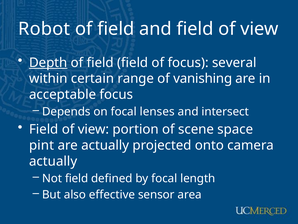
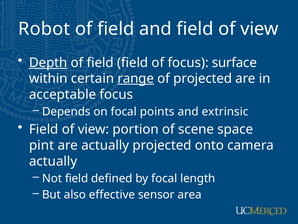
several: several -> surface
range underline: none -> present
of vanishing: vanishing -> projected
lenses: lenses -> points
intersect: intersect -> extrinsic
